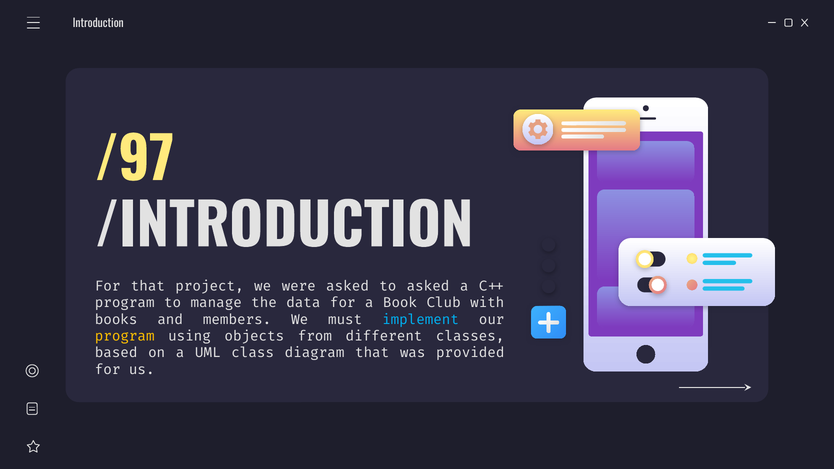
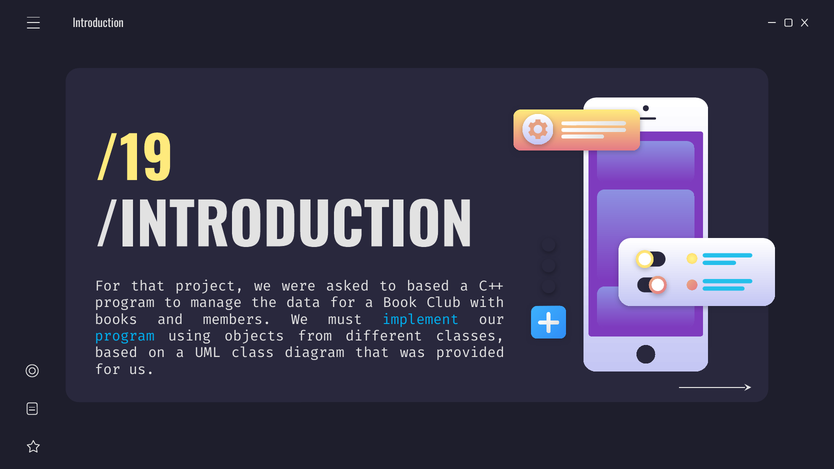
/97: /97 -> /19
to asked: asked -> based
program at (125, 336) colour: yellow -> light blue
